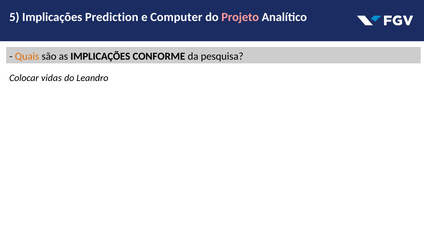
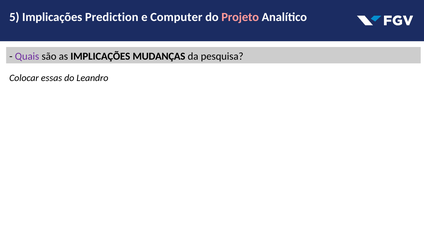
Quais colour: orange -> purple
CONFORME: CONFORME -> MUDANÇAS
vidas: vidas -> essas
